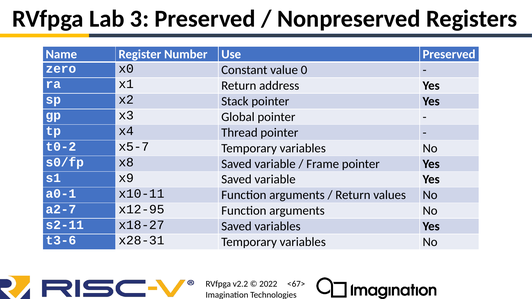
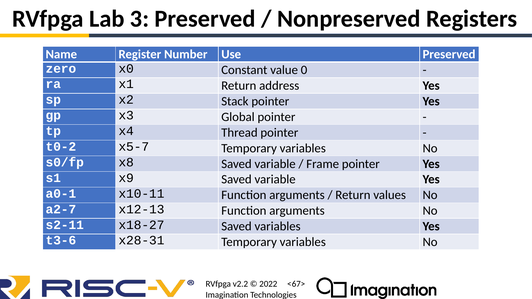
x12-95: x12-95 -> x12-13
